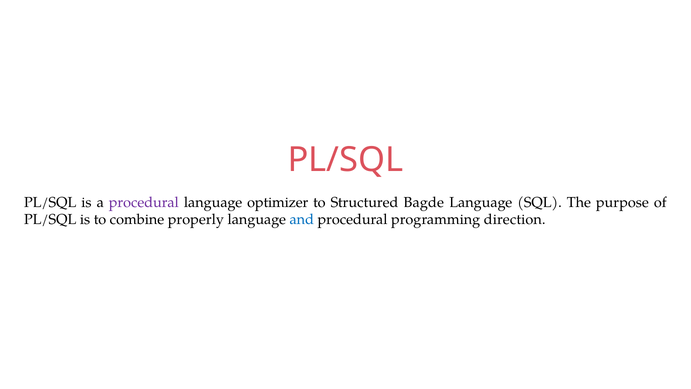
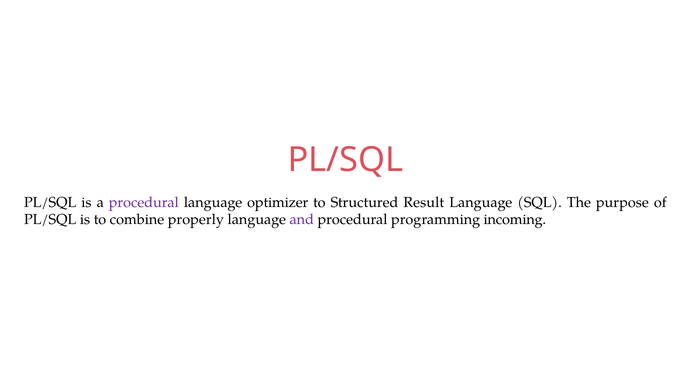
Bagde: Bagde -> Result
and colour: blue -> purple
direction: direction -> incoming
